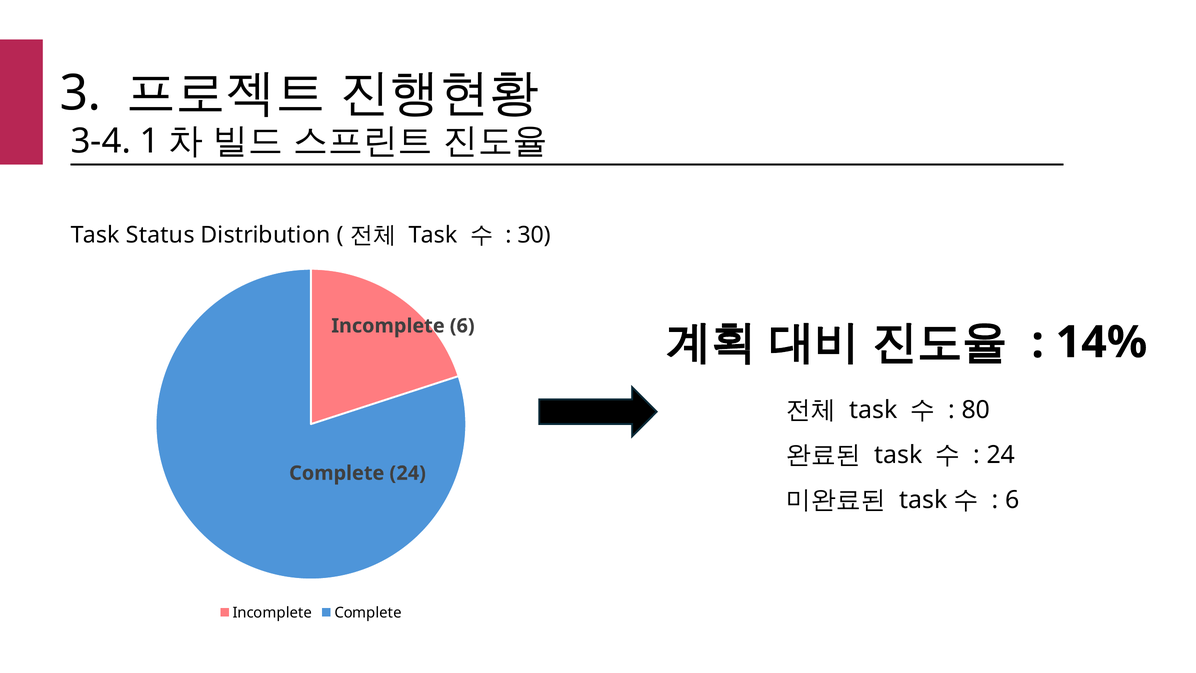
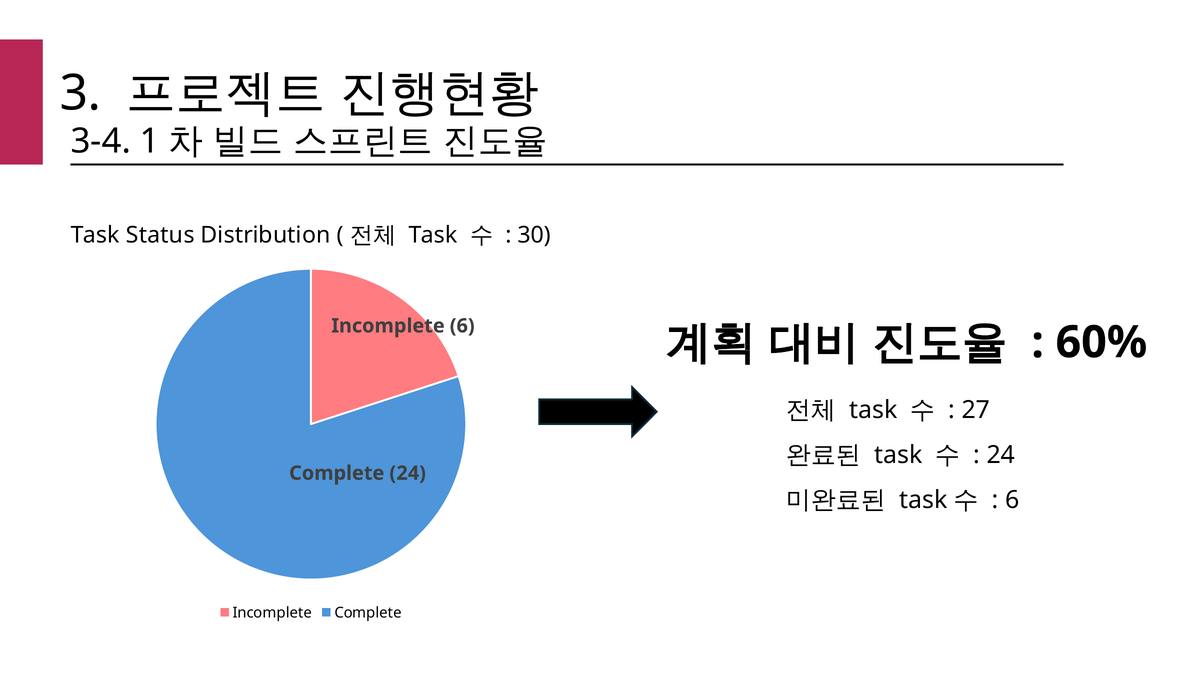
14%: 14% -> 60%
80: 80 -> 27
